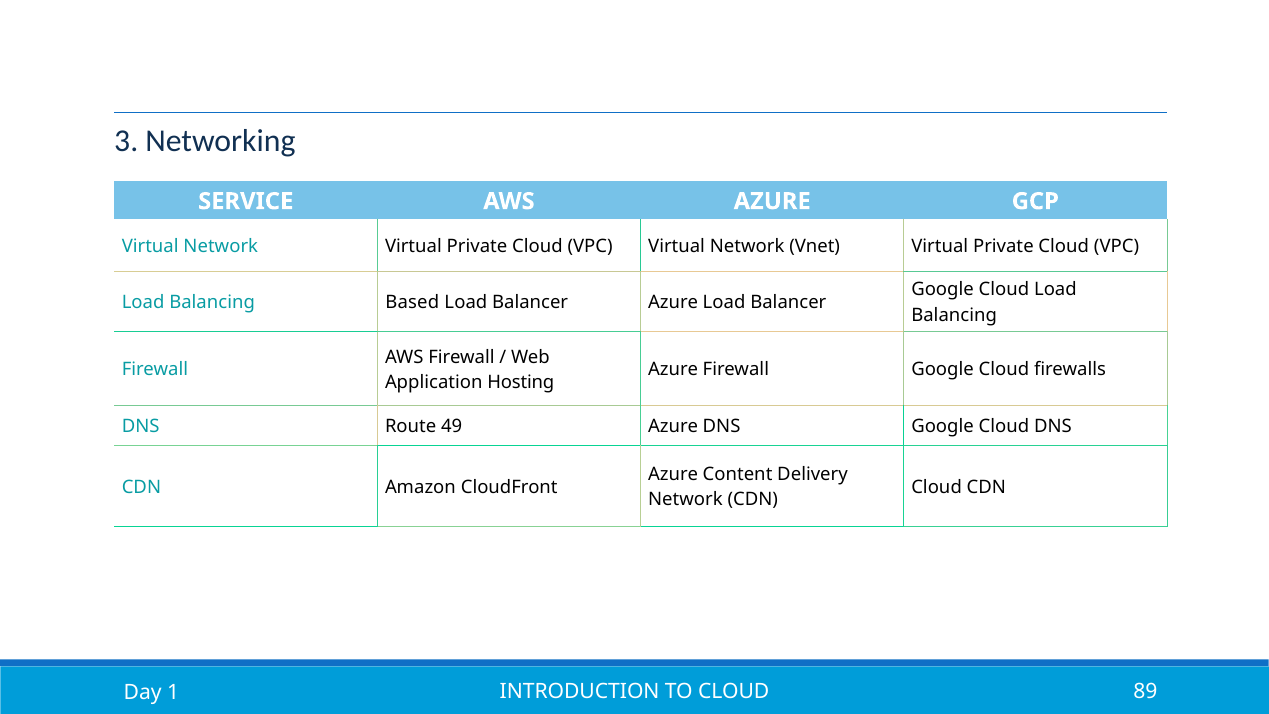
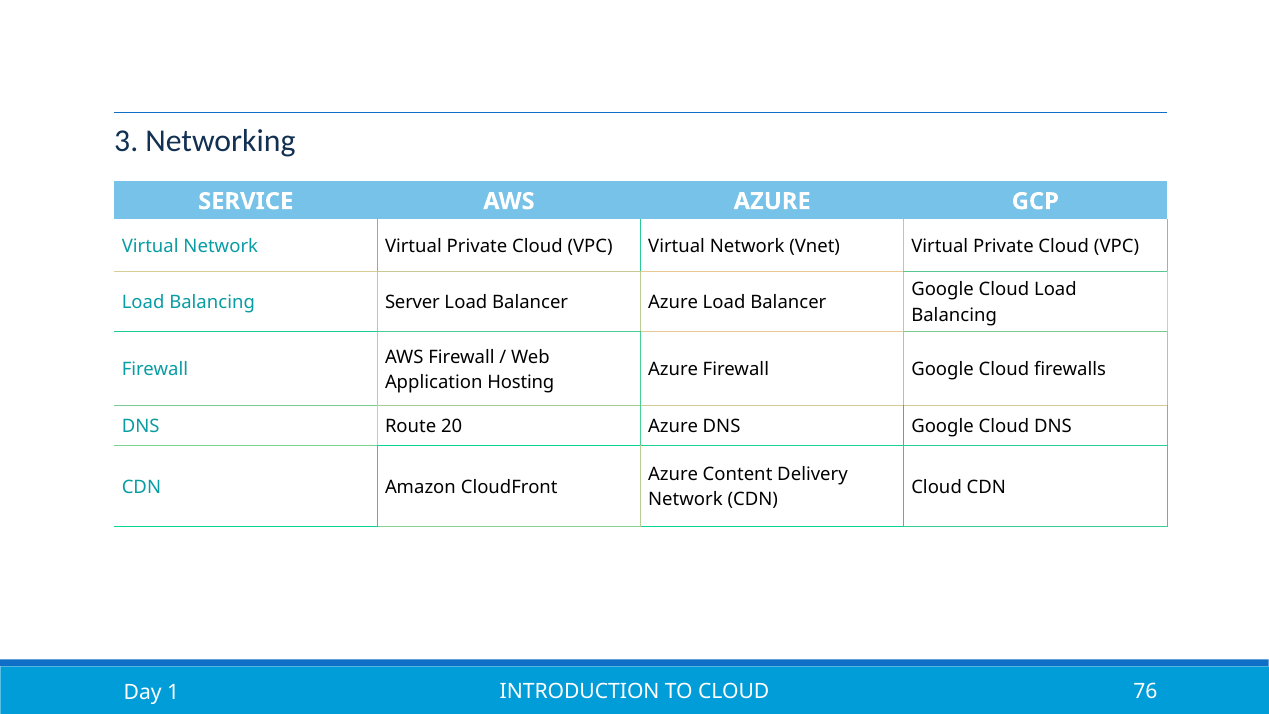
Based: Based -> Server
49: 49 -> 20
89: 89 -> 76
